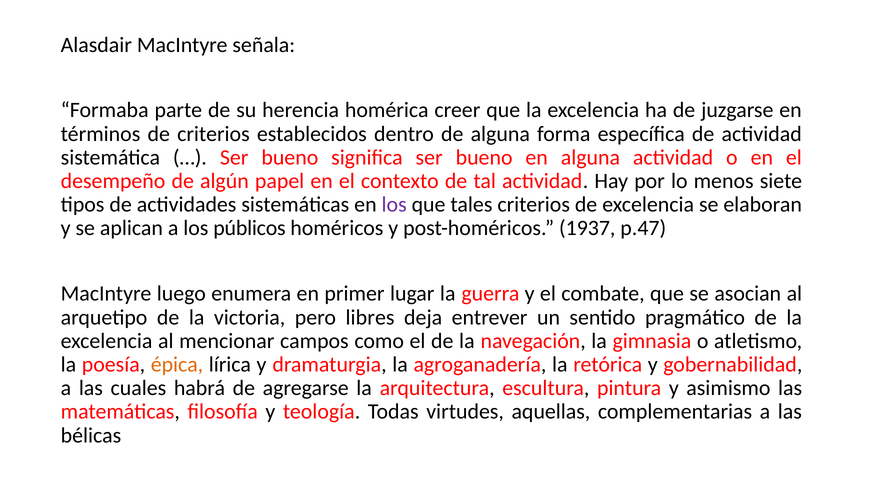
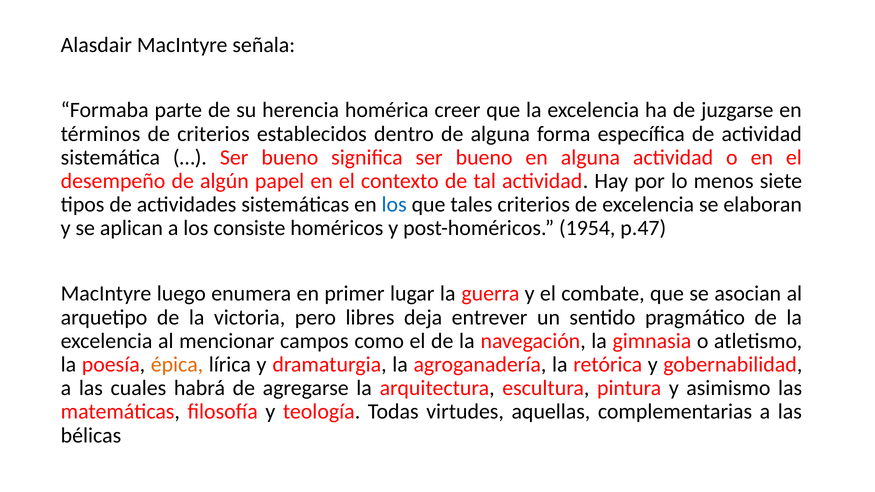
los at (394, 205) colour: purple -> blue
públicos: públicos -> consiste
1937: 1937 -> 1954
